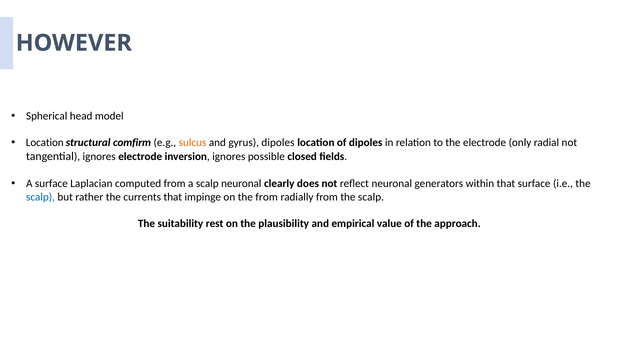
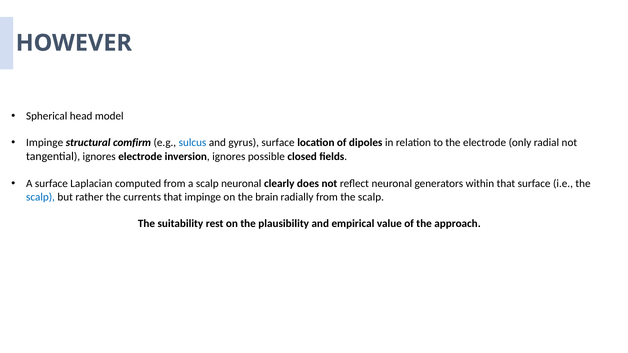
Location at (45, 143): Location -> Impinge
sulcus colour: orange -> blue
gyrus dipoles: dipoles -> surface
the from: from -> brain
